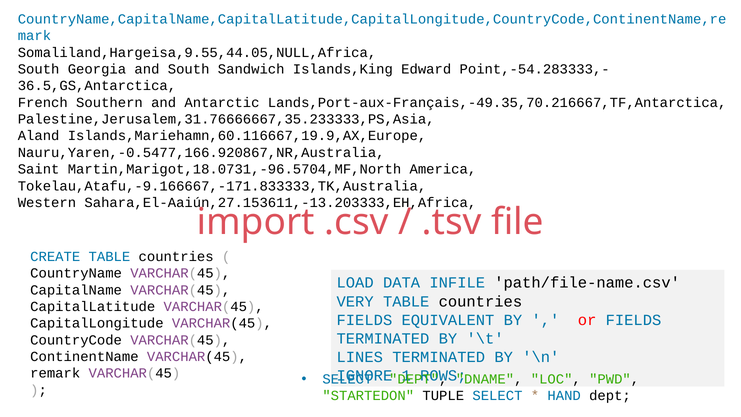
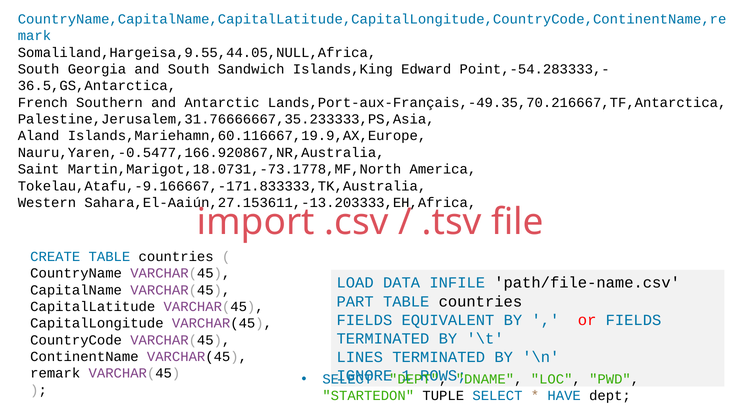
Martin,Marigot,18.0731,-96.5704,MF,North: Martin,Marigot,18.0731,-96.5704,MF,North -> Martin,Marigot,18.0731,-73.1778,MF,North
VERY: VERY -> PART
HAND: HAND -> HAVE
